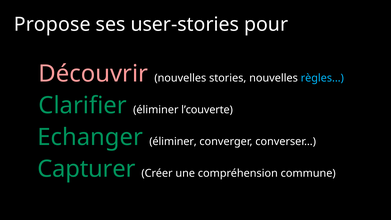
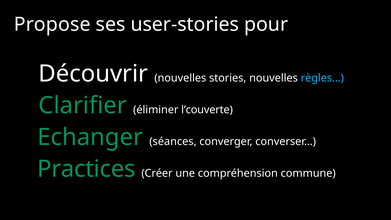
Découvrir colour: pink -> white
Echanger éliminer: éliminer -> séances
Capturer: Capturer -> Practices
